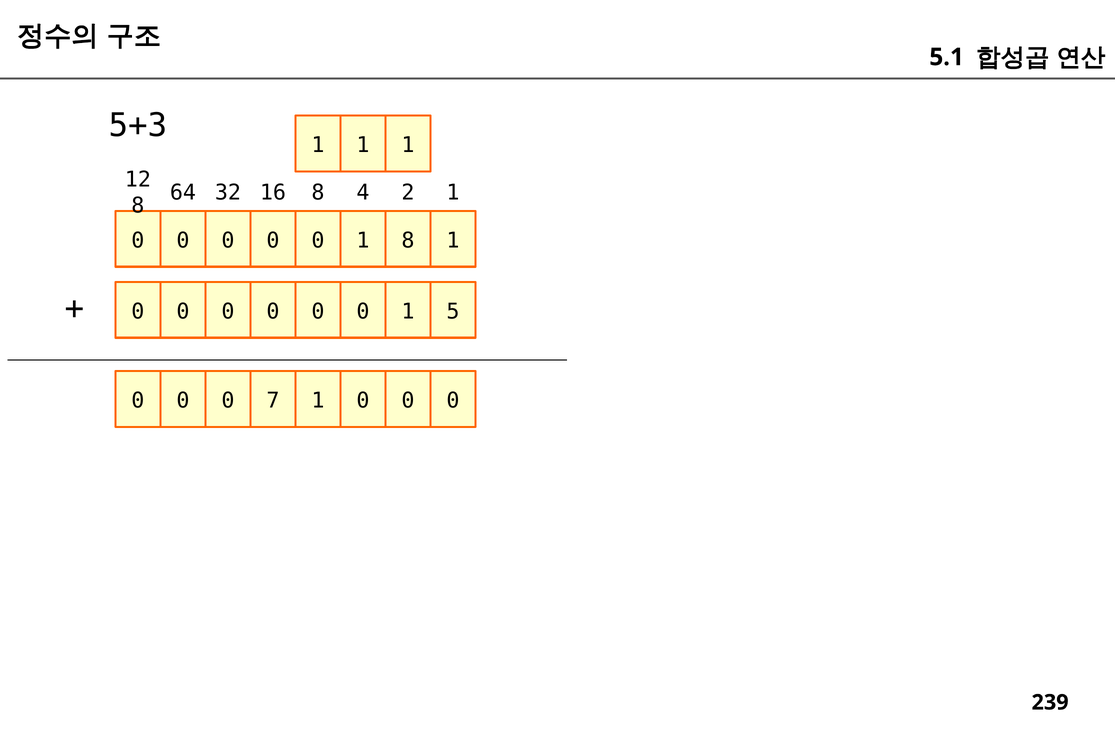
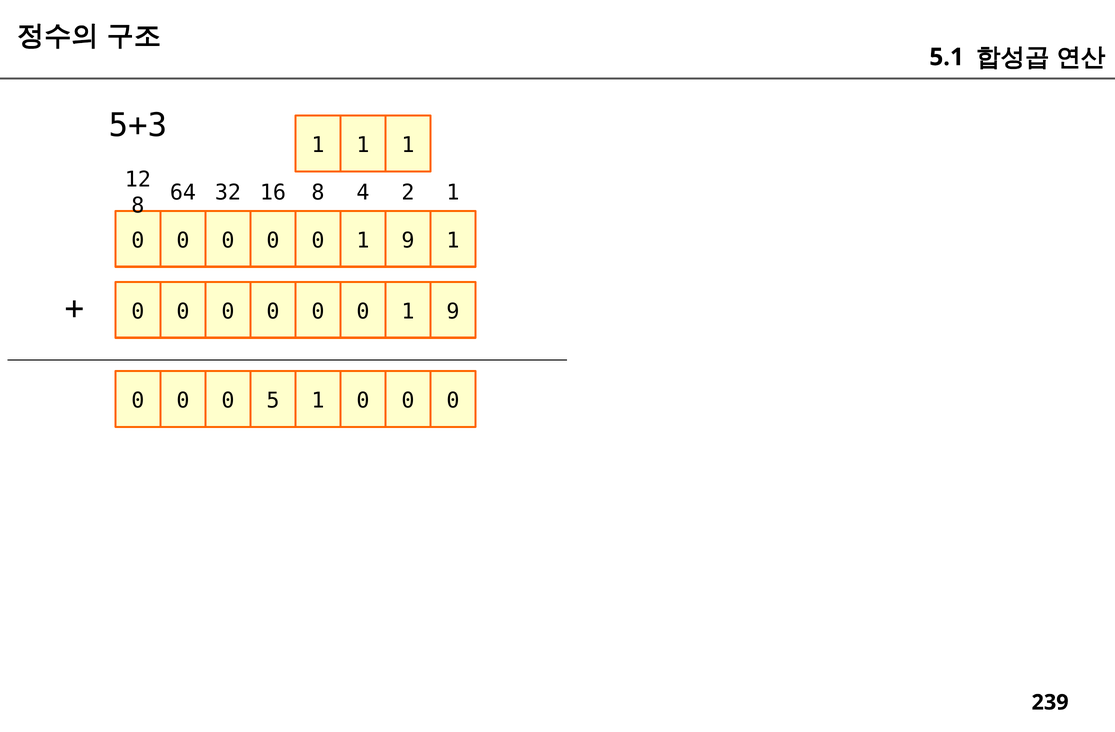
8 at (408, 241): 8 -> 9
5 at (453, 312): 5 -> 9
7: 7 -> 5
